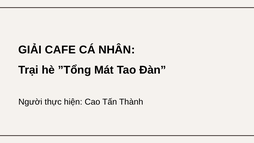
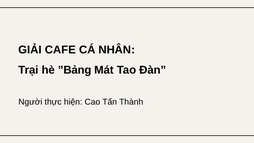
”Tổng: ”Tổng -> ”Bảng
